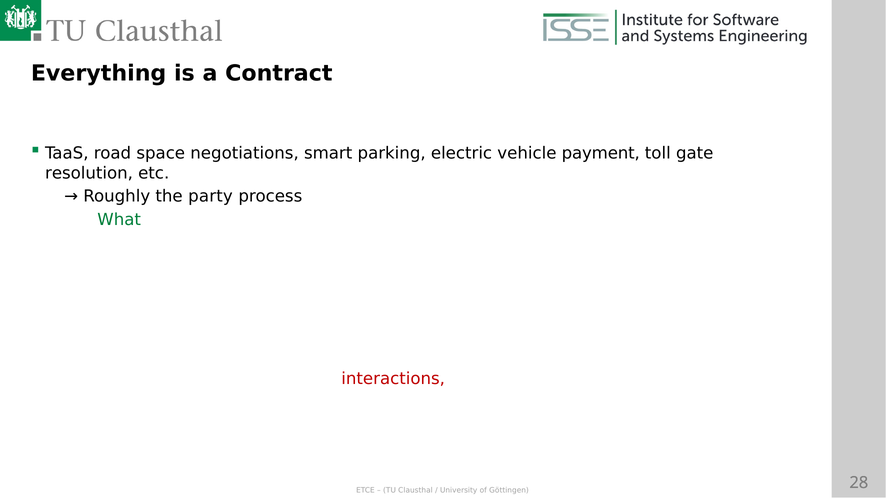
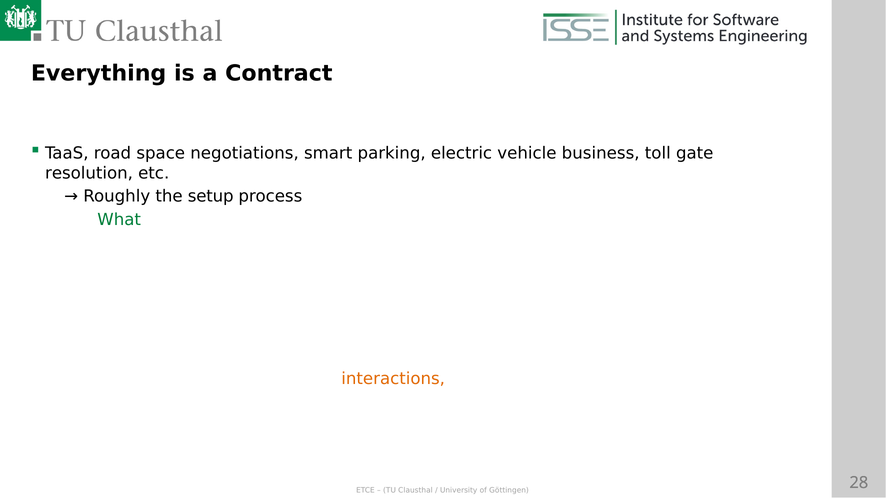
vehicle payment: payment -> business
party: party -> setup
interactions colour: red -> orange
